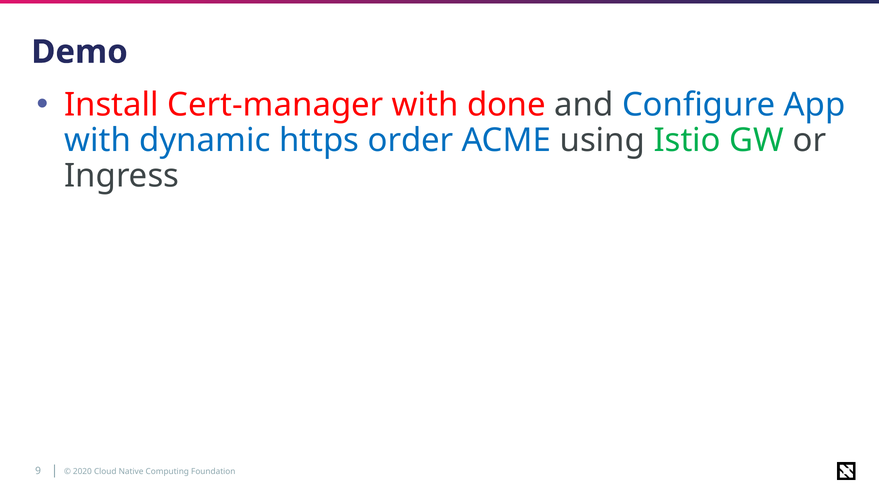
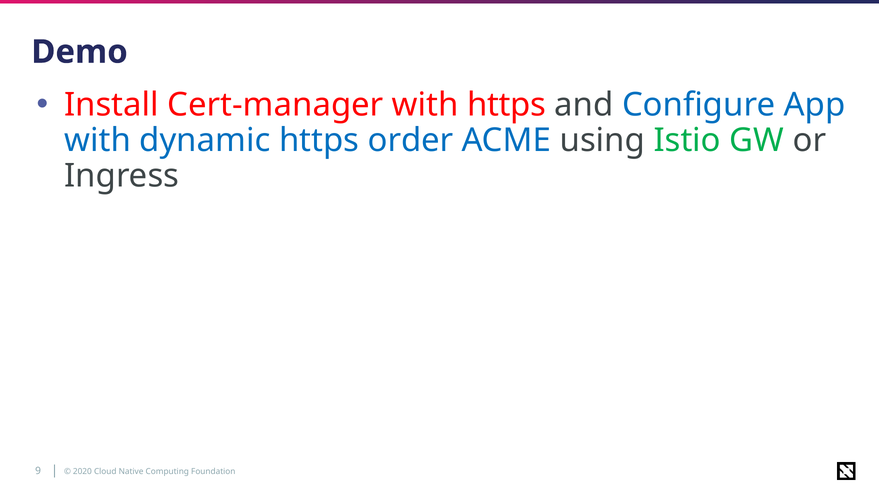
with done: done -> https
